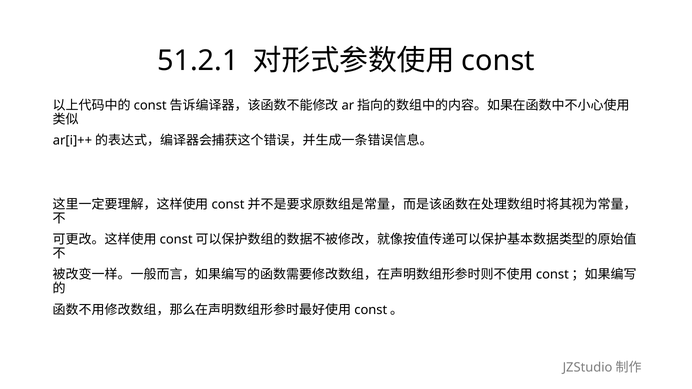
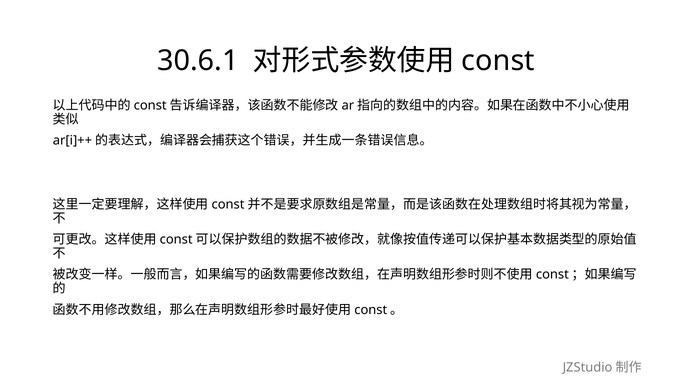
51.2.1: 51.2.1 -> 30.6.1
